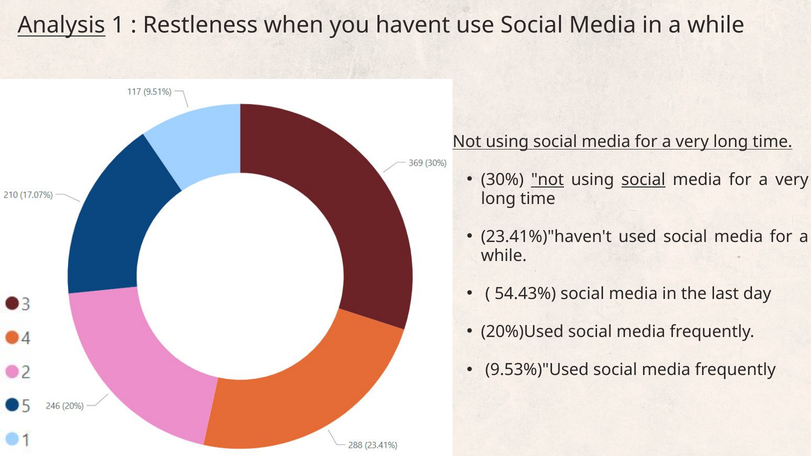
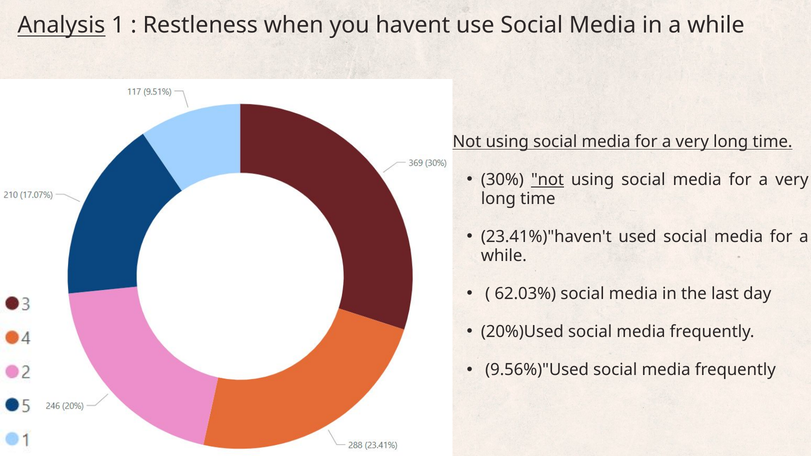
social at (643, 180) underline: present -> none
54.43%: 54.43% -> 62.03%
9.53%)"Used: 9.53%)"Used -> 9.56%)"Used
